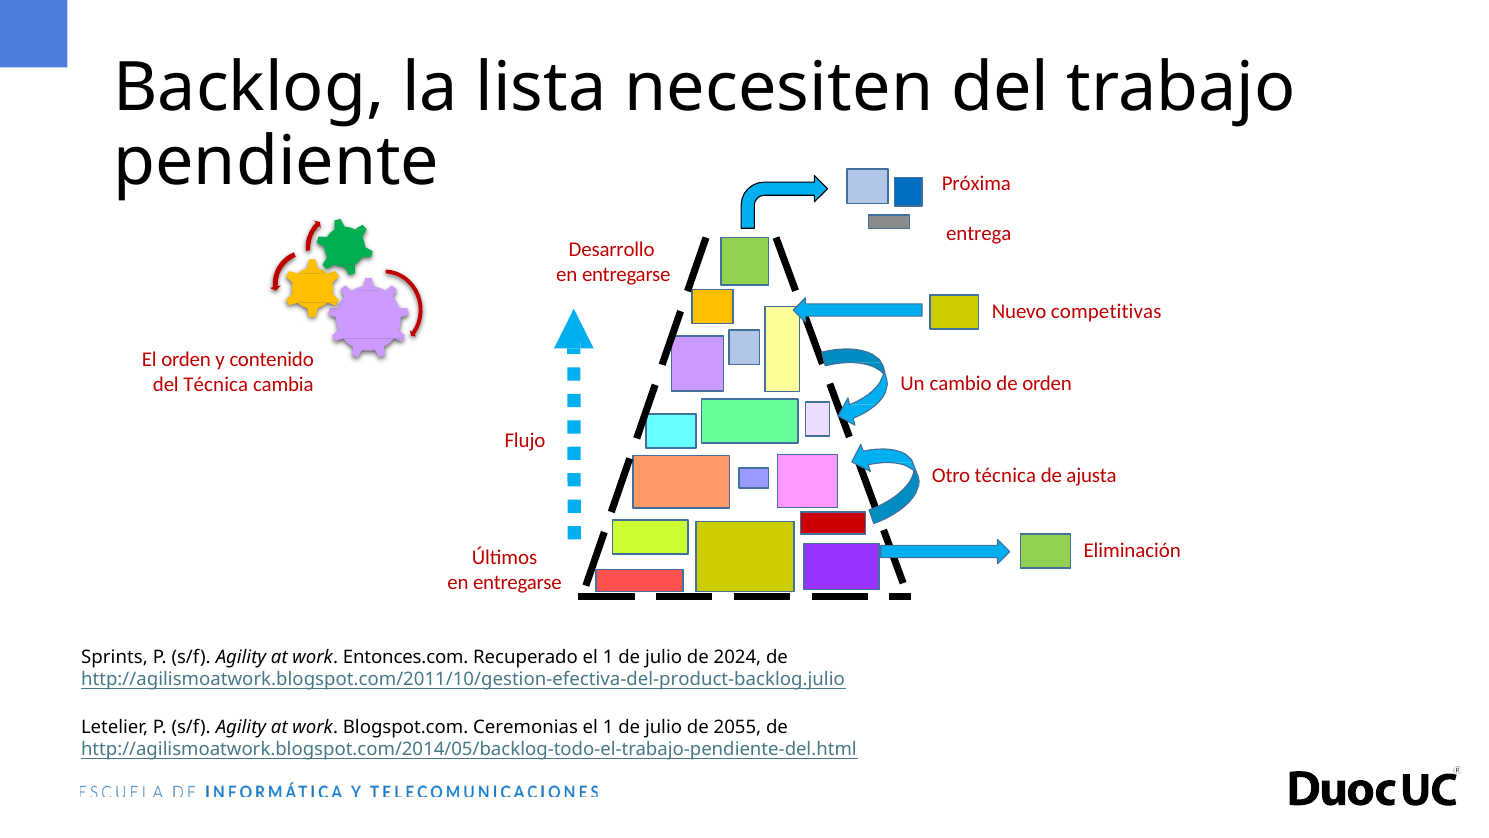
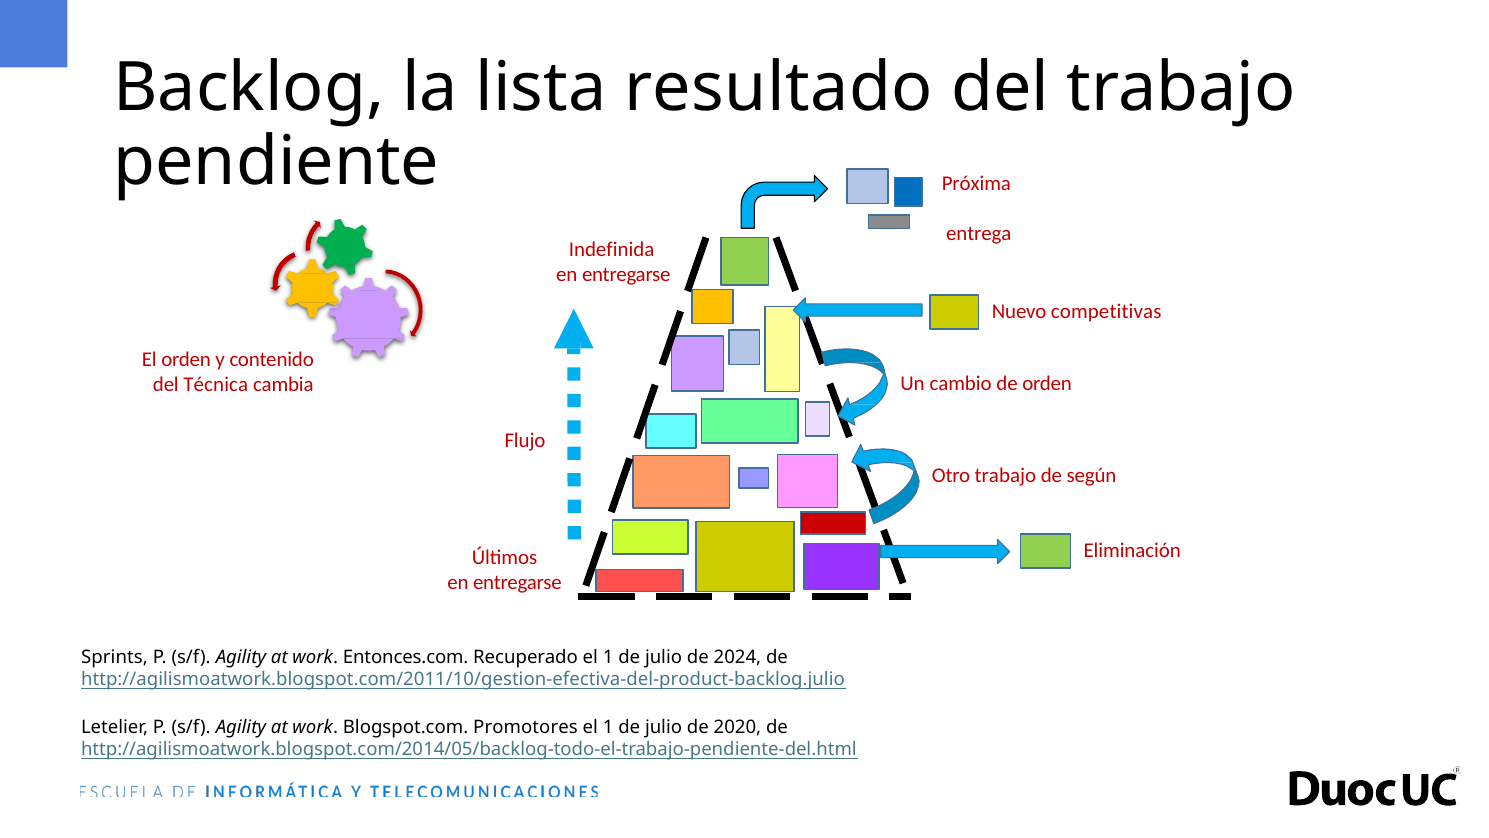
necesiten: necesiten -> resultado
Desarrollo: Desarrollo -> Indefinida
Otro técnica: técnica -> trabajo
ajusta: ajusta -> según
Ceremonias: Ceremonias -> Promotores
2055: 2055 -> 2020
